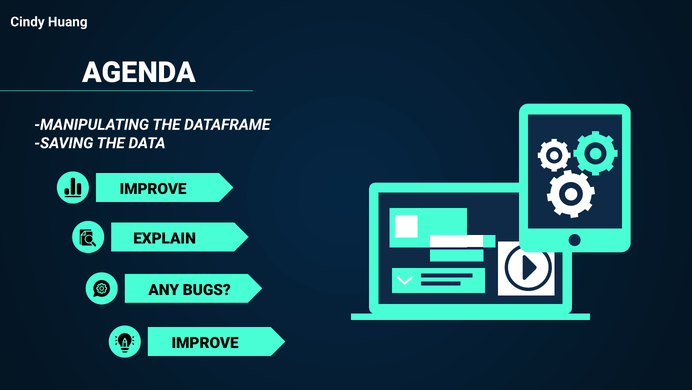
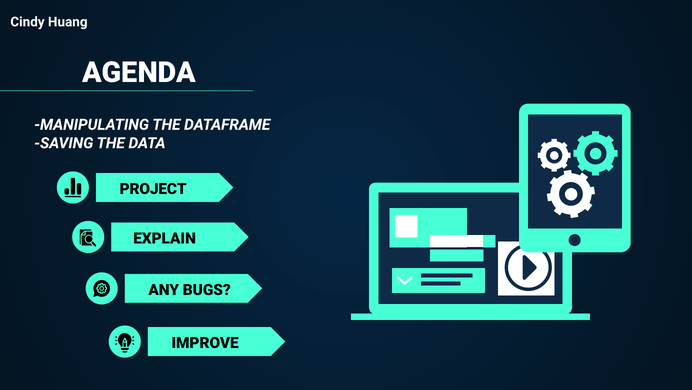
IMPROVE at (153, 189): IMPROVE -> PROJECT
